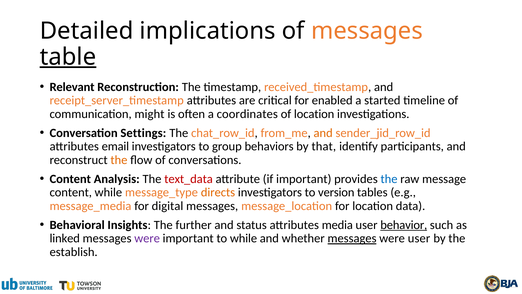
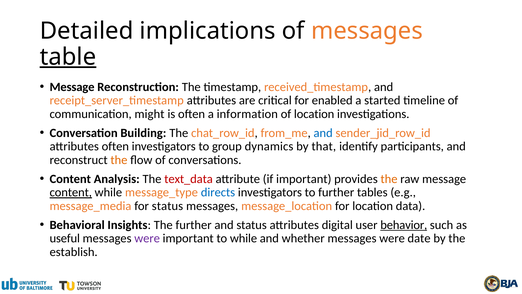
Relevant at (72, 87): Relevant -> Message
coordinates: coordinates -> information
Settings: Settings -> Building
and at (323, 133) colour: orange -> blue
attributes email: email -> often
behaviors: behaviors -> dynamics
the at (389, 179) colour: blue -> orange
content at (71, 192) underline: none -> present
directs colour: orange -> blue
to version: version -> further
for digital: digital -> status
media: media -> digital
linked: linked -> useful
messages at (352, 238) underline: present -> none
were user: user -> date
